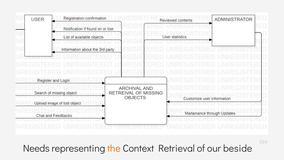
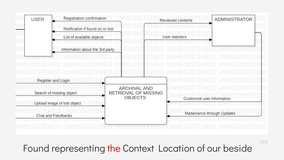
Needs: Needs -> Found
the colour: orange -> red
Retrieval: Retrieval -> Location
